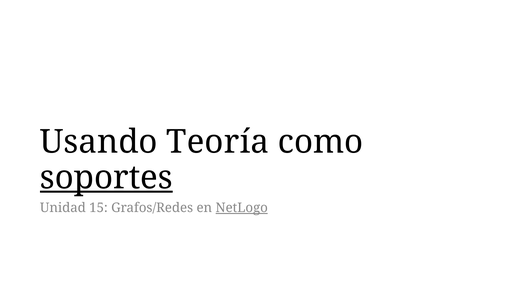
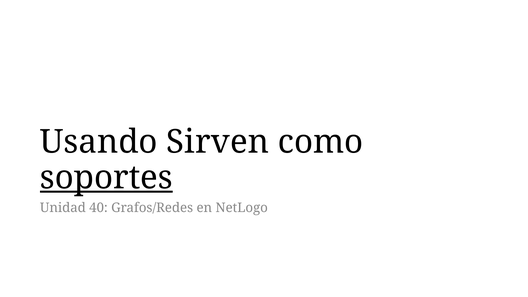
Teoría: Teoría -> Sirven
15: 15 -> 40
NetLogo underline: present -> none
